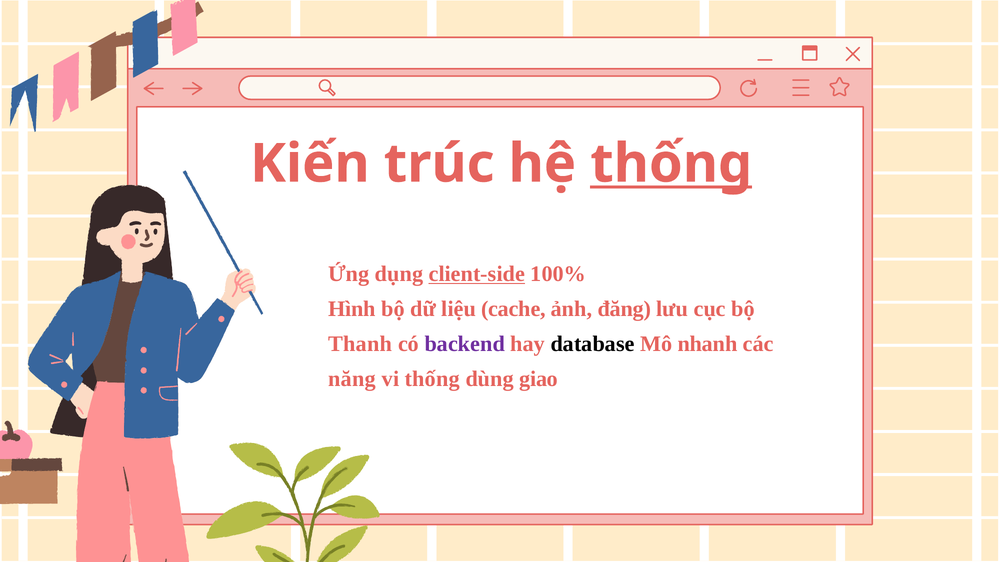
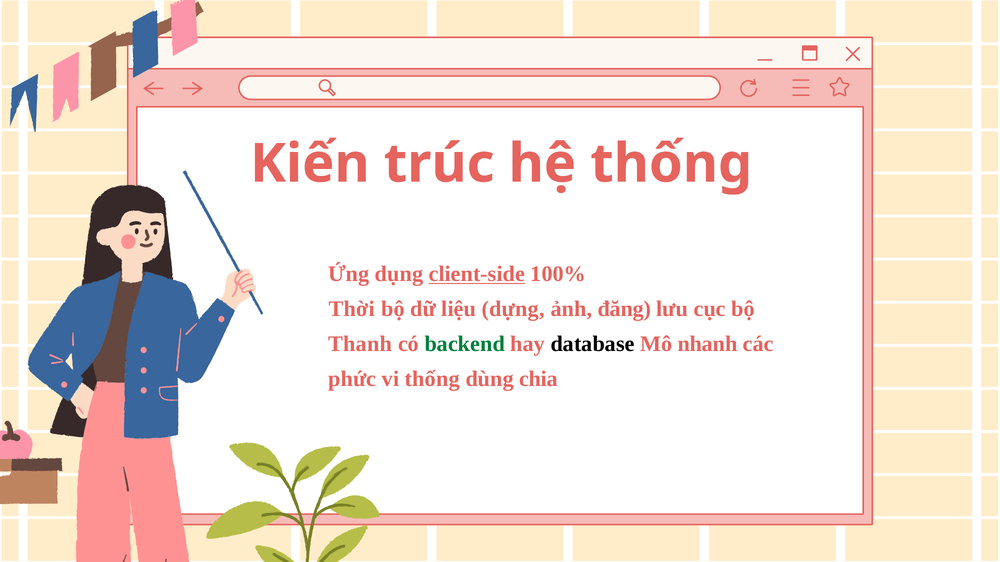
thống at (671, 164) underline: present -> none
Hình: Hình -> Thời
cache: cache -> dựng
backend colour: purple -> green
năng: năng -> phức
giao: giao -> chia
